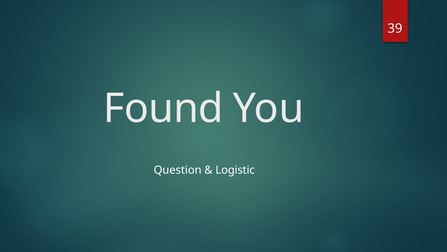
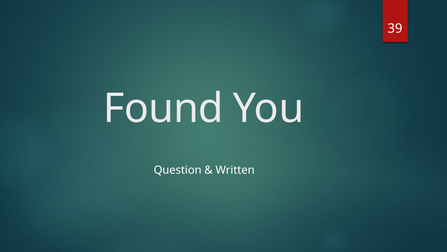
Logistic: Logistic -> Written
